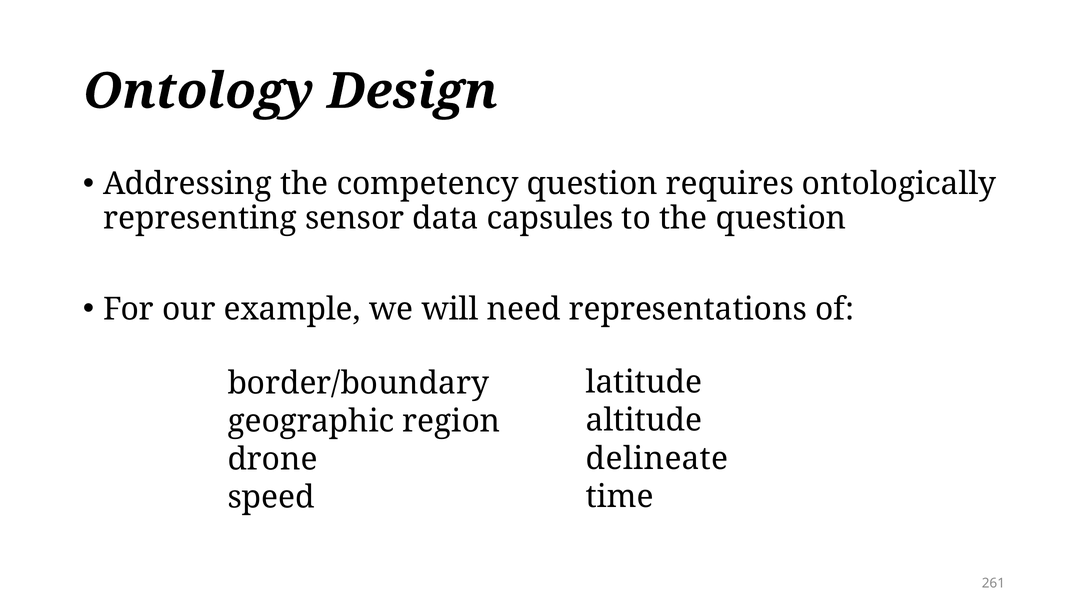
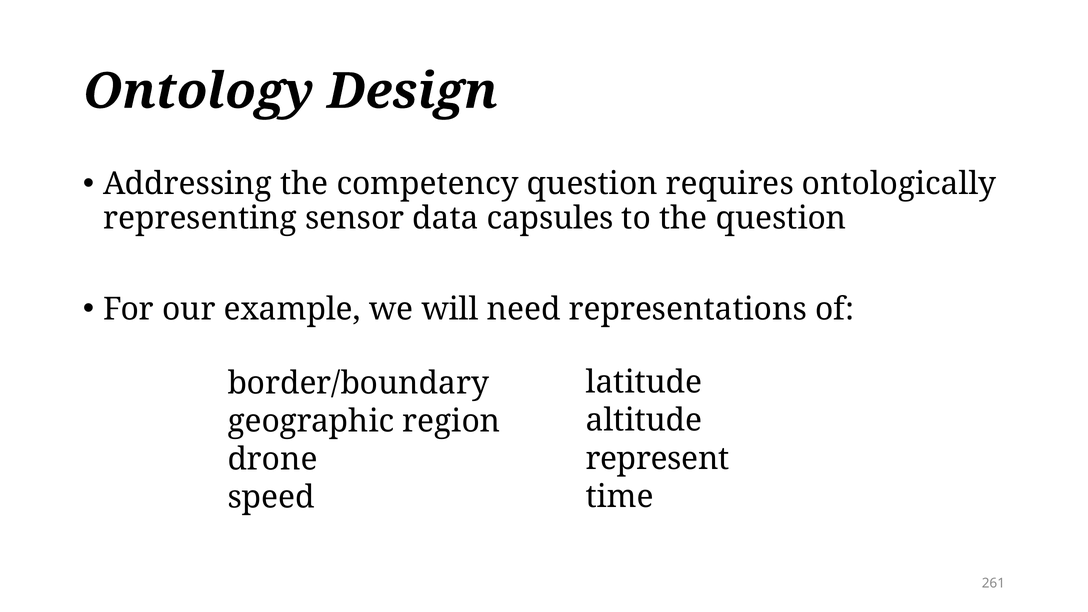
delineate: delineate -> represent
